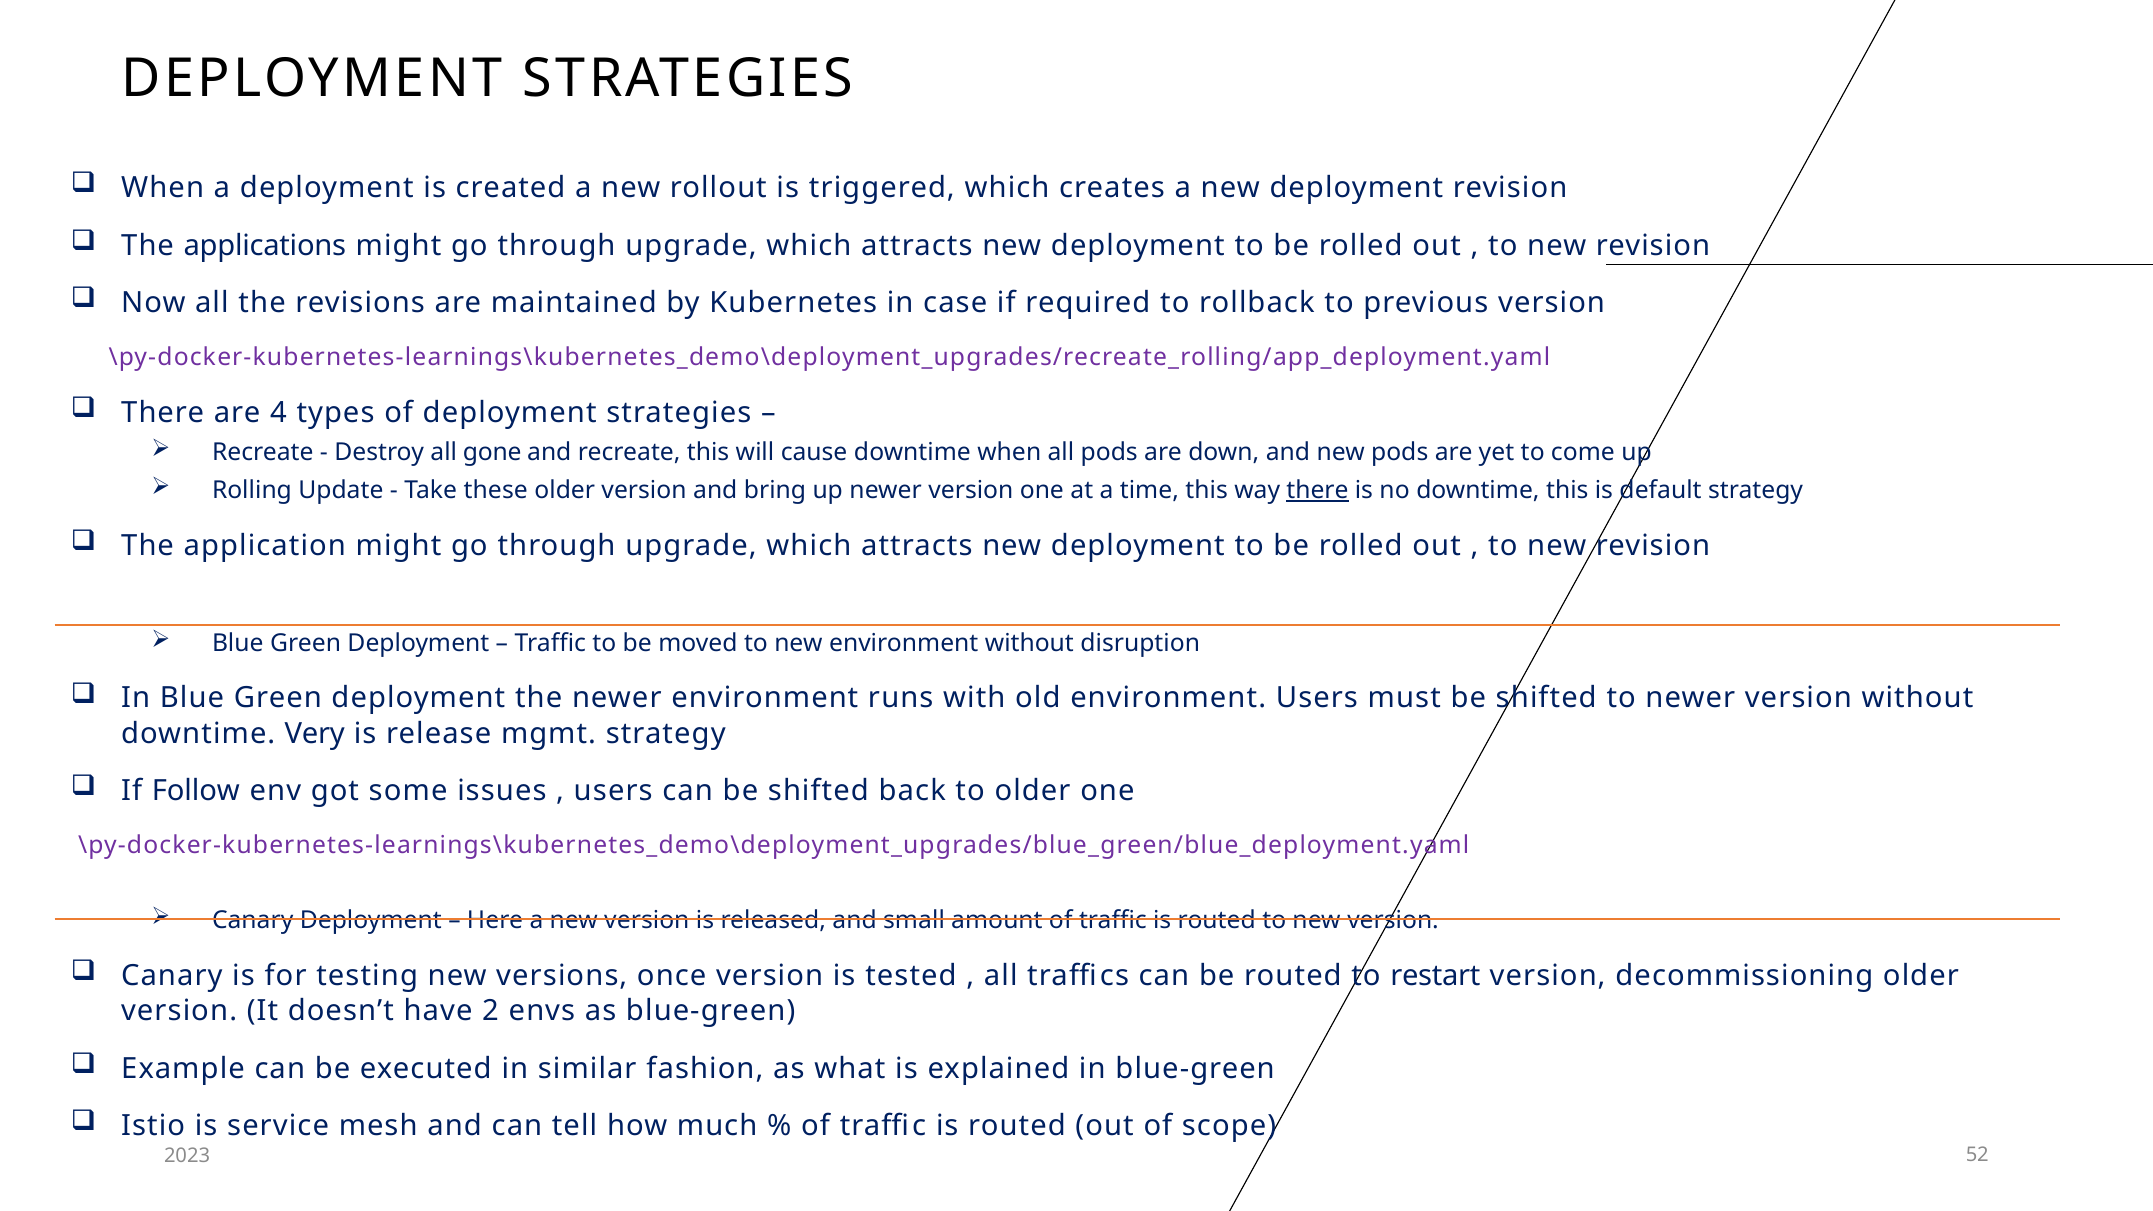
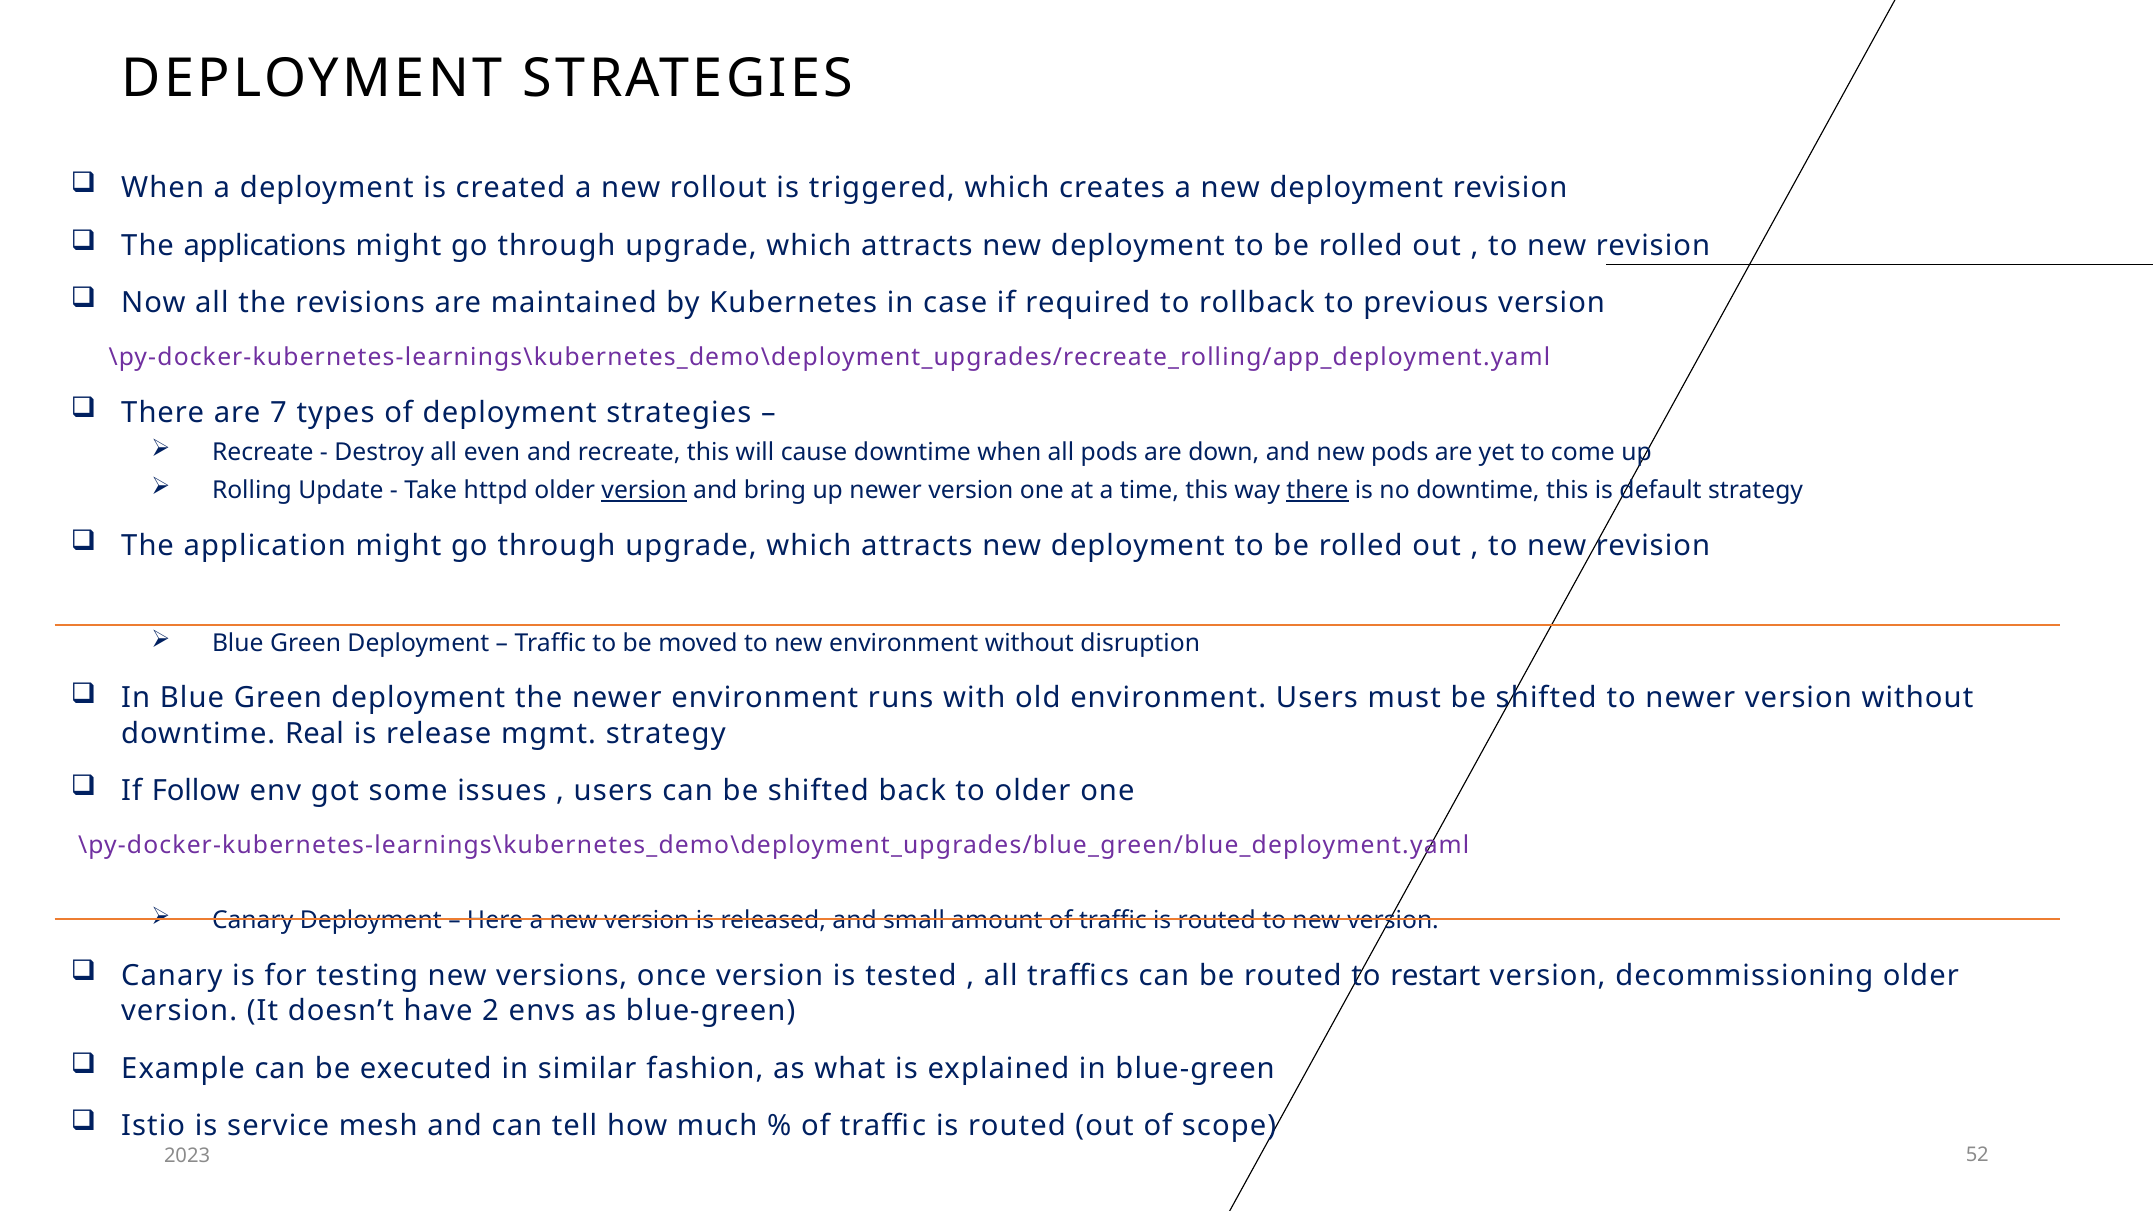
4: 4 -> 7
gone: gone -> even
these: these -> httpd
version at (644, 490) underline: none -> present
Very: Very -> Real
